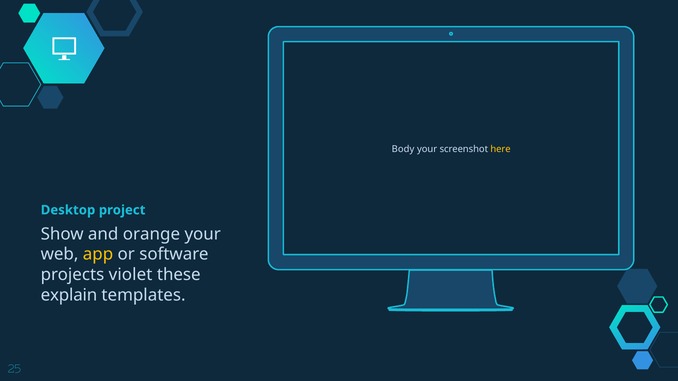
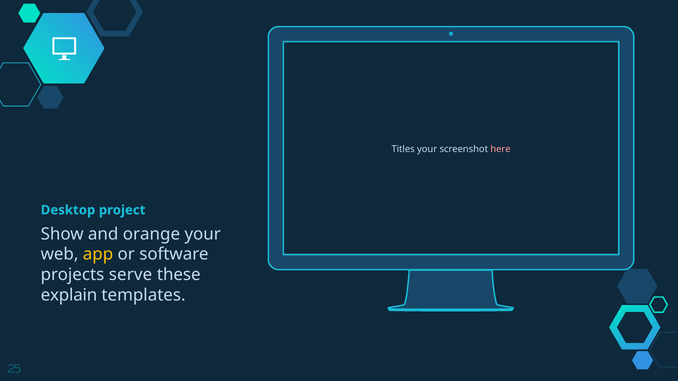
Body: Body -> Titles
here colour: yellow -> pink
violet: violet -> serve
